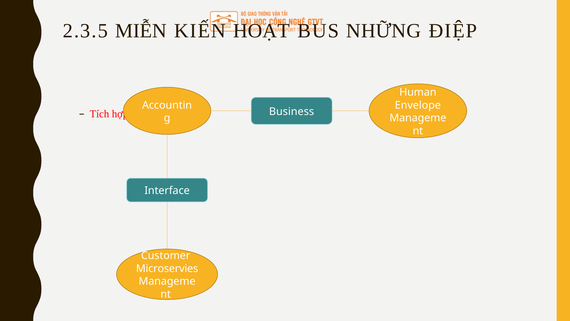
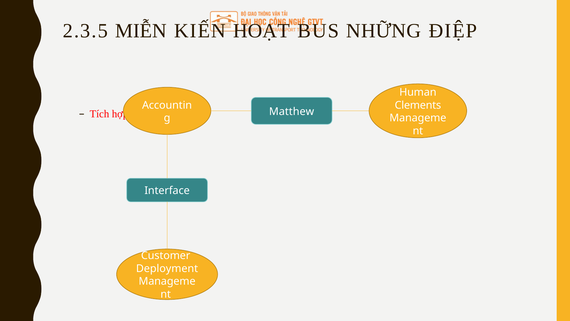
Envelope: Envelope -> Clements
Business: Business -> Matthew
Microservies: Microservies -> Deployment
